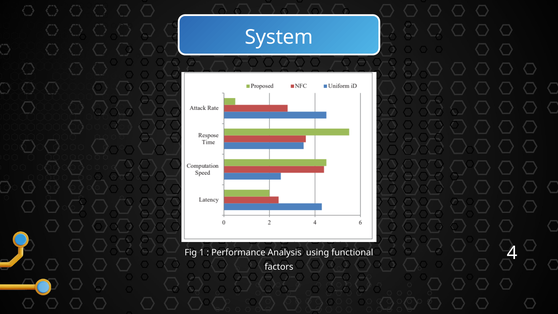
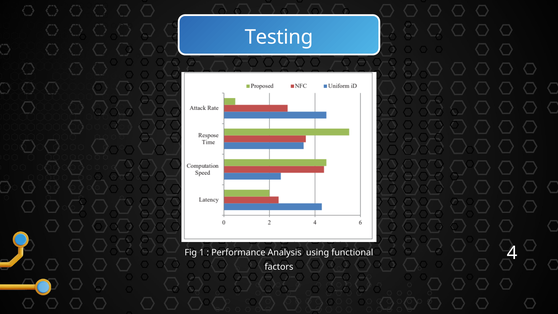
System: System -> Testing
